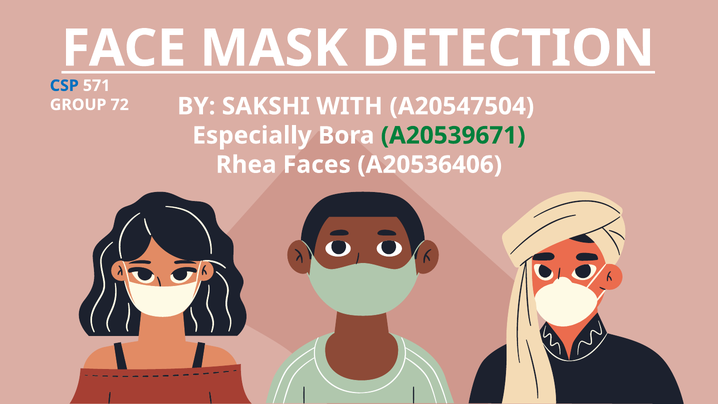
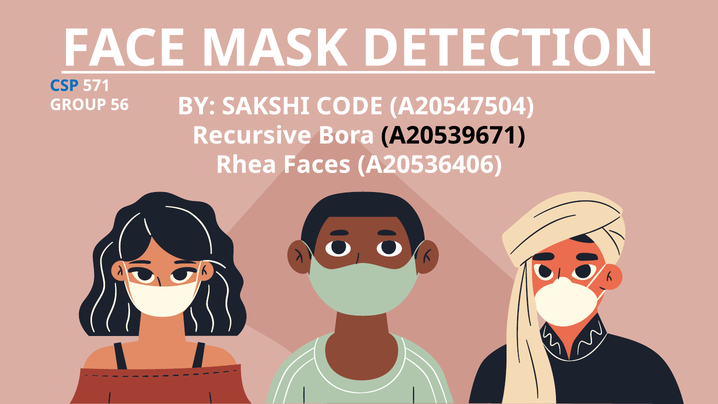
72: 72 -> 56
WITH: WITH -> CODE
Especially: Especially -> Recursive
A20539671 colour: green -> black
